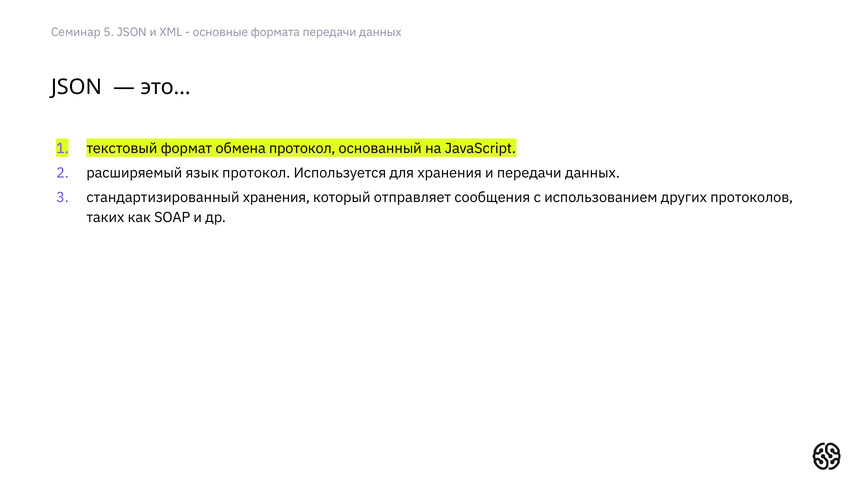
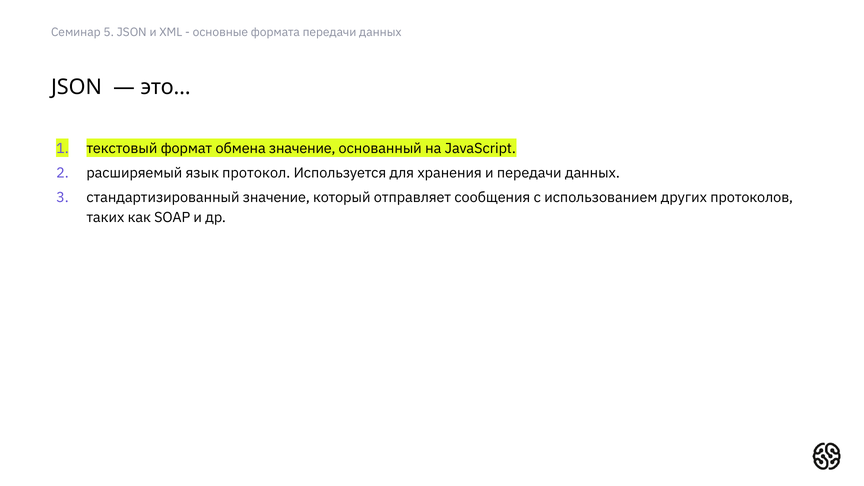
обмена протокол: протокол -> значение
стандартизированный хранения: хранения -> значение
